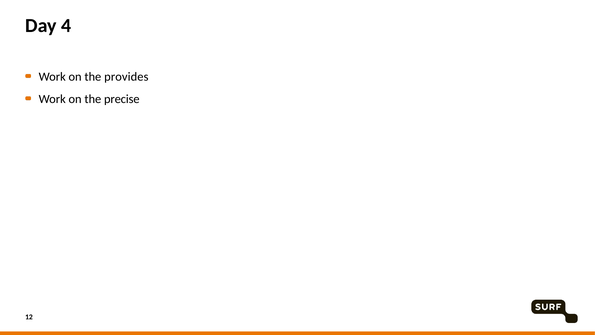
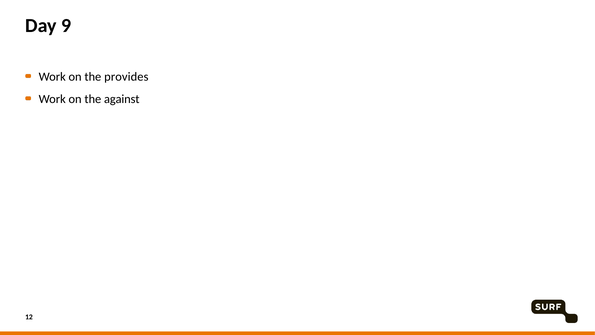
4: 4 -> 9
precise: precise -> against
